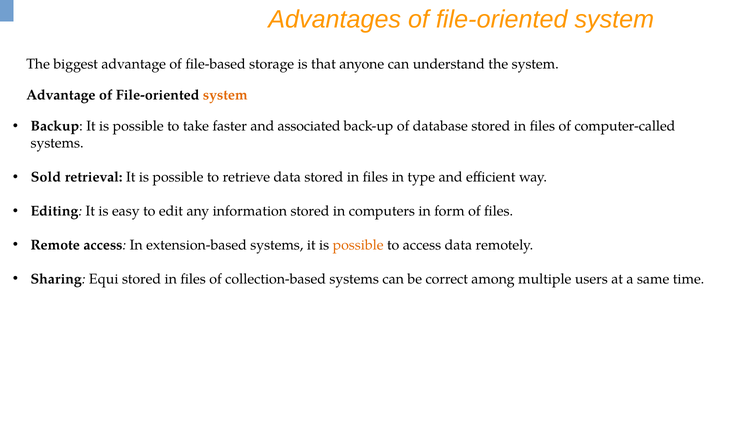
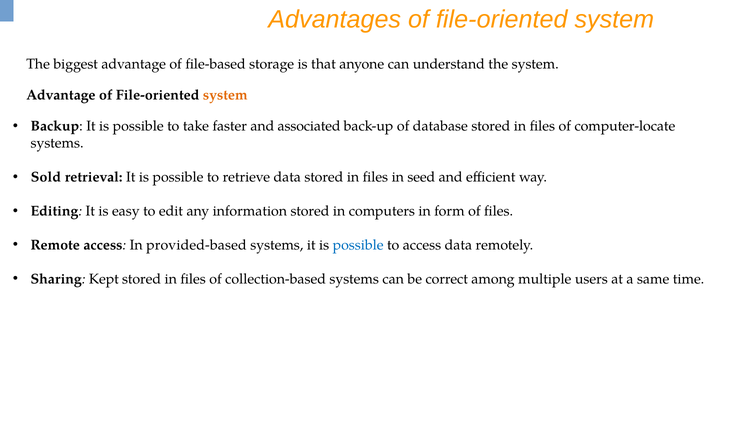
computer-called: computer-called -> computer-locate
type: type -> seed
extension-based: extension-based -> provided-based
possible at (358, 245) colour: orange -> blue
Equi: Equi -> Kept
